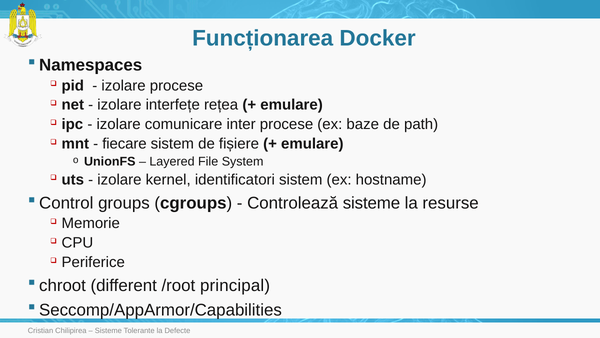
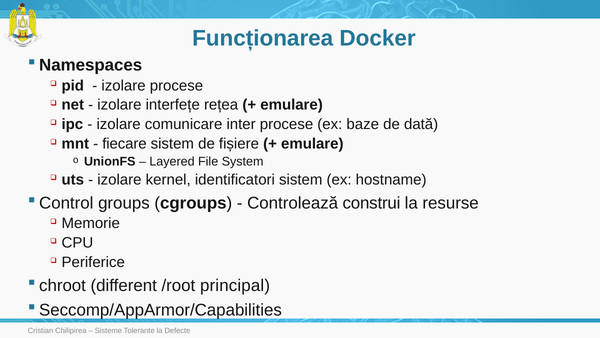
path: path -> dată
Controlează sisteme: sisteme -> construi
